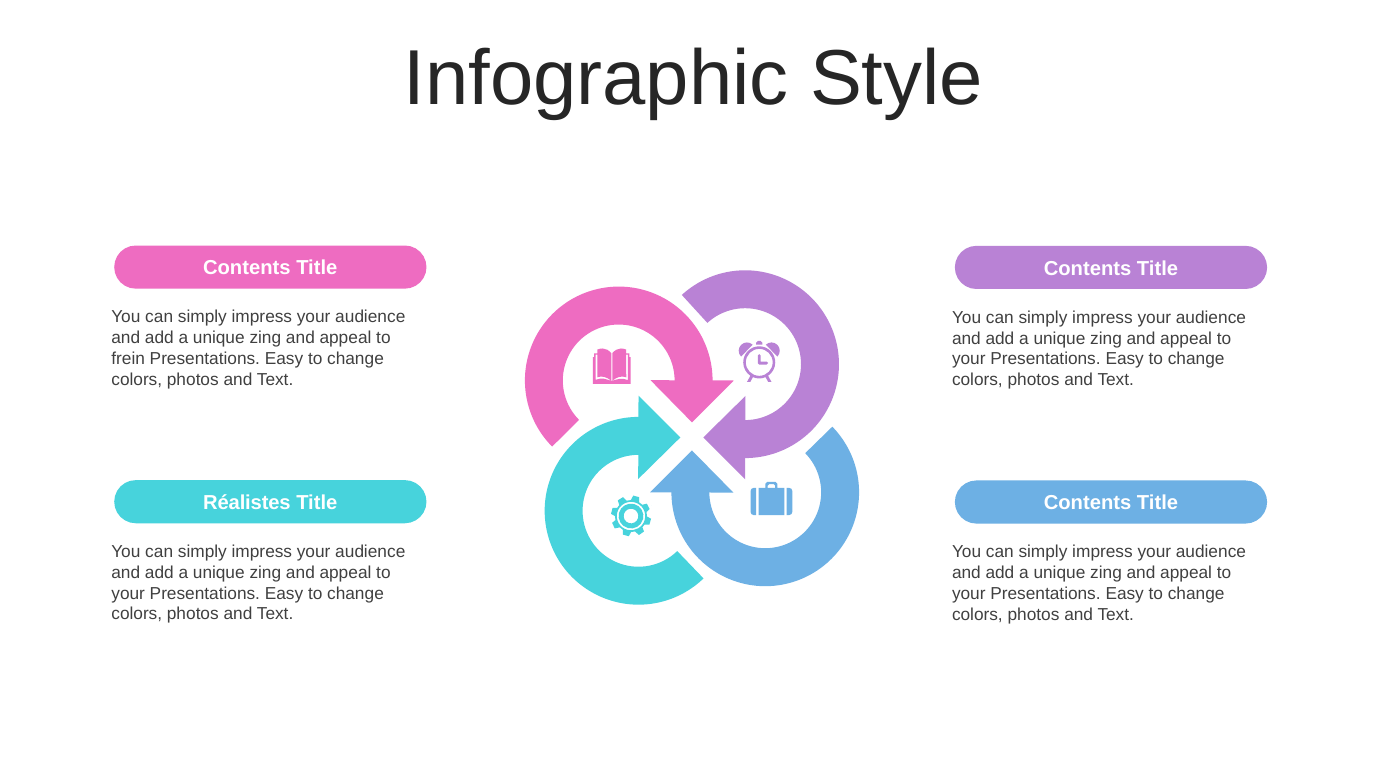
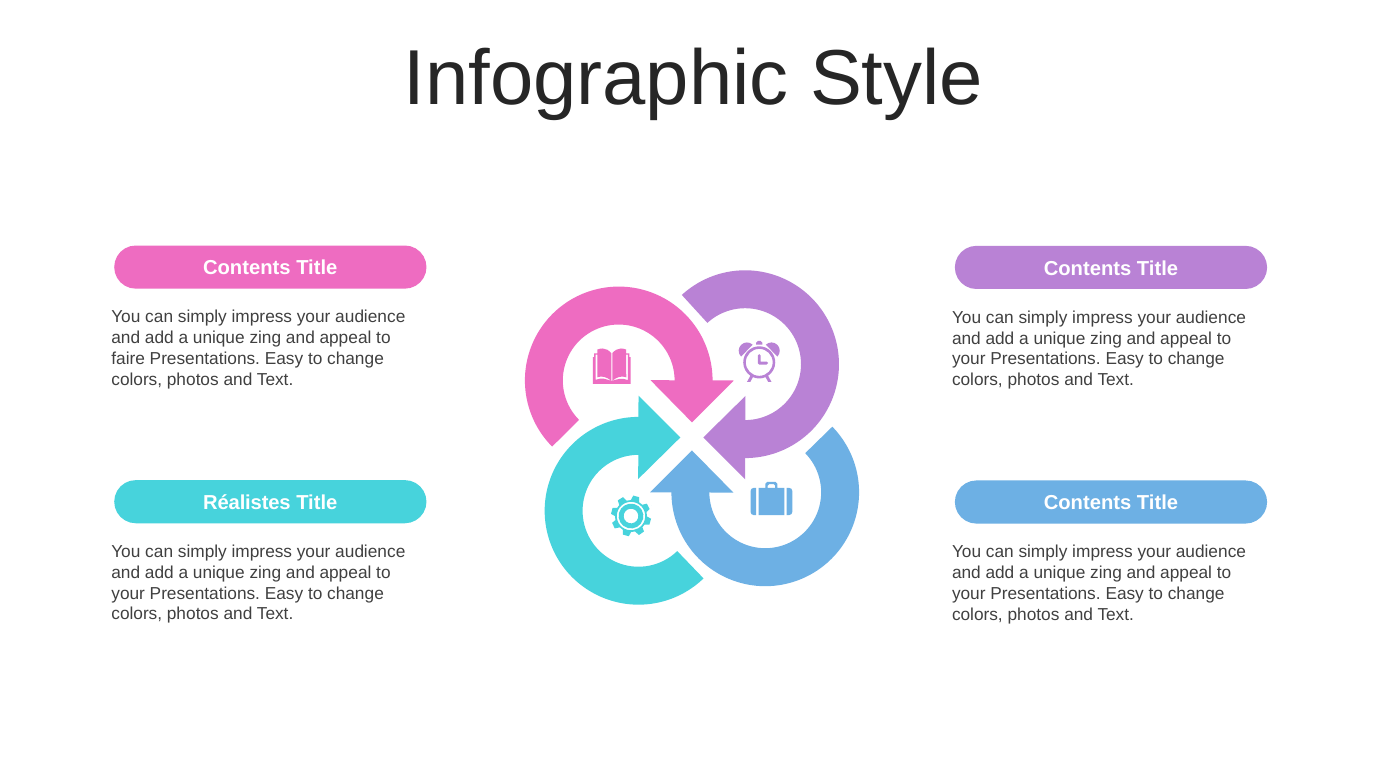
frein: frein -> faire
